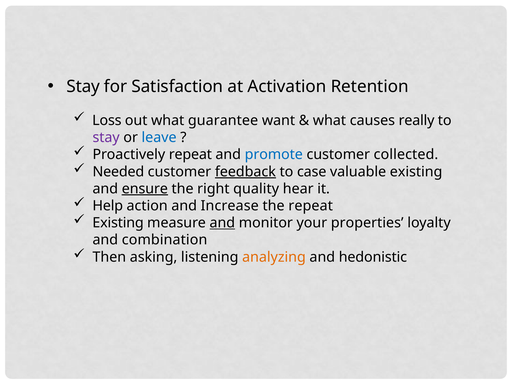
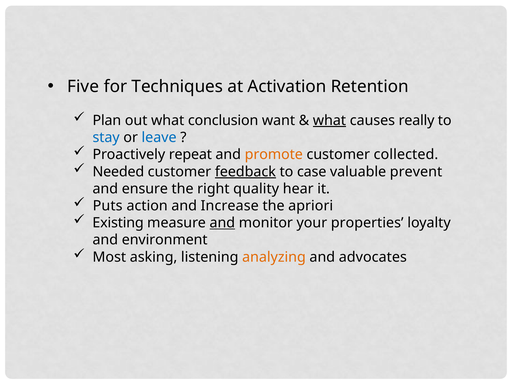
Stay at (83, 86): Stay -> Five
Satisfaction: Satisfaction -> Techniques
Loss: Loss -> Plan
guarantee: guarantee -> conclusion
what at (329, 120) underline: none -> present
stay at (106, 137) colour: purple -> blue
promote colour: blue -> orange
valuable existing: existing -> prevent
ensure underline: present -> none
Help: Help -> Puts
the repeat: repeat -> apriori
combination: combination -> environment
Then: Then -> Most
hedonistic: hedonistic -> advocates
